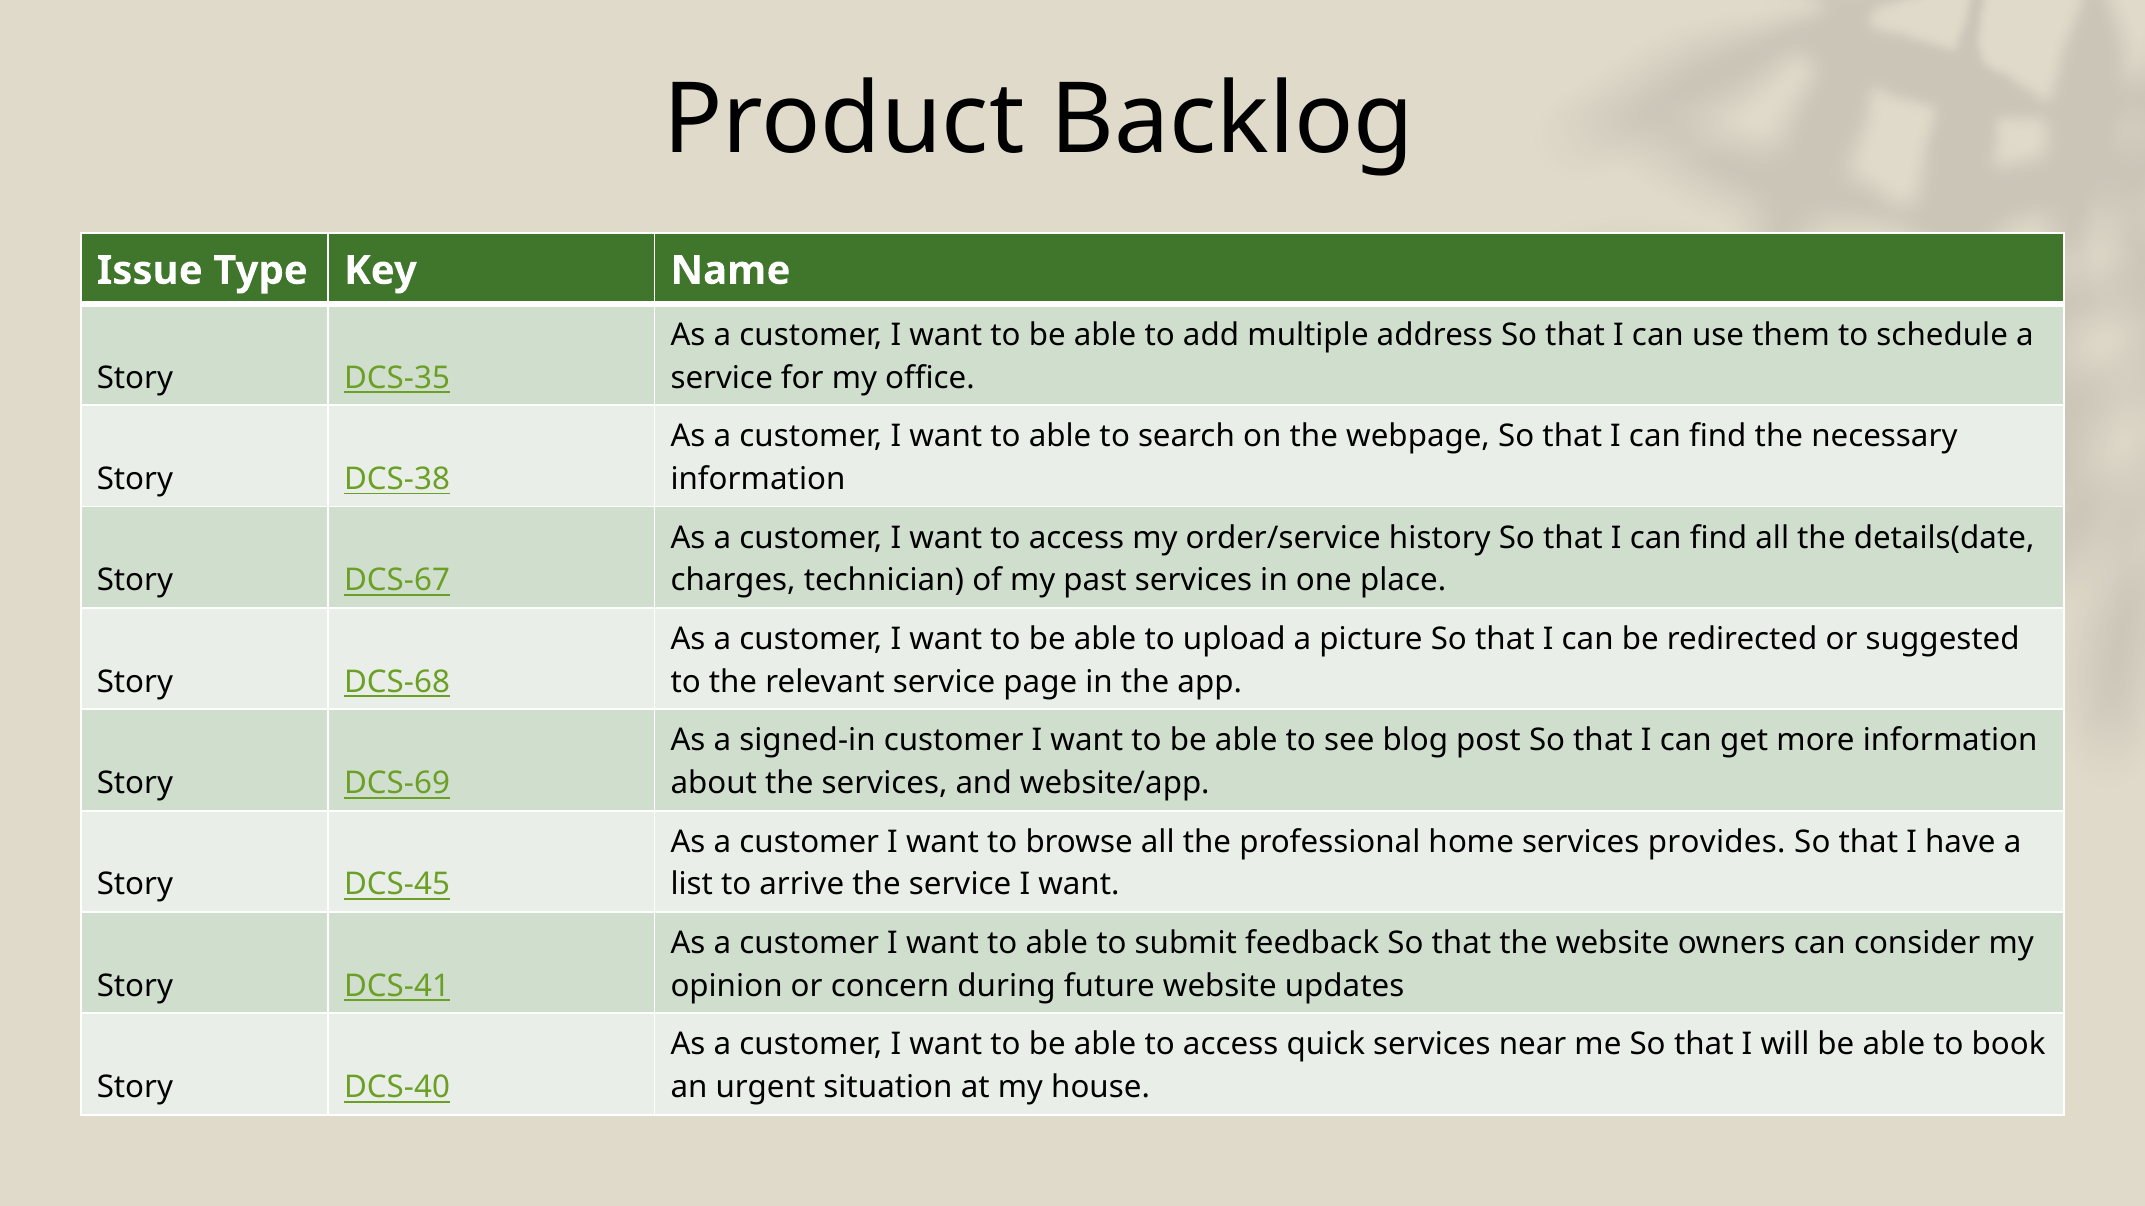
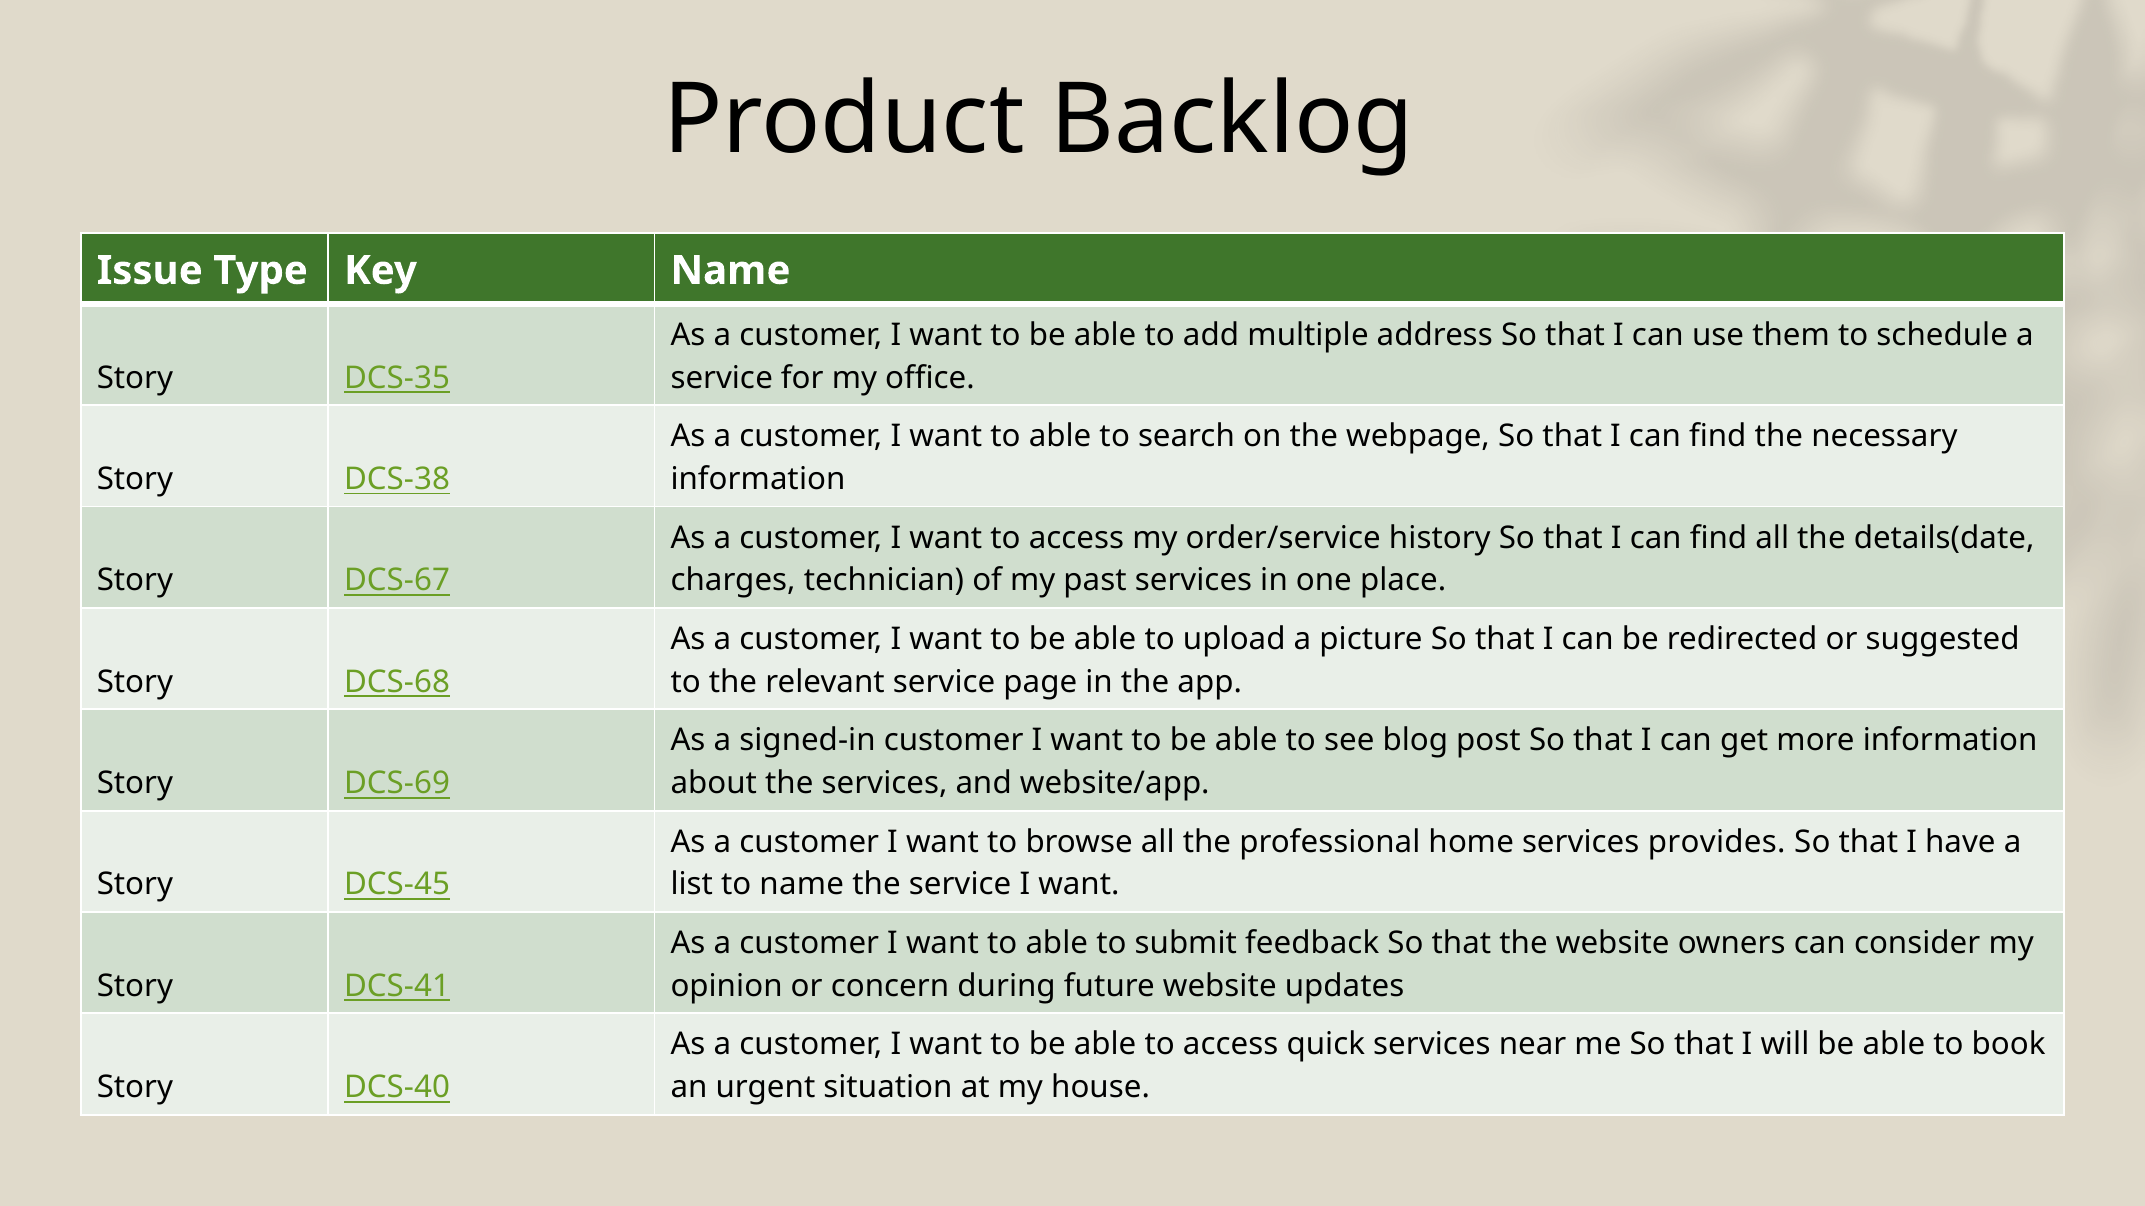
to arrive: arrive -> name
